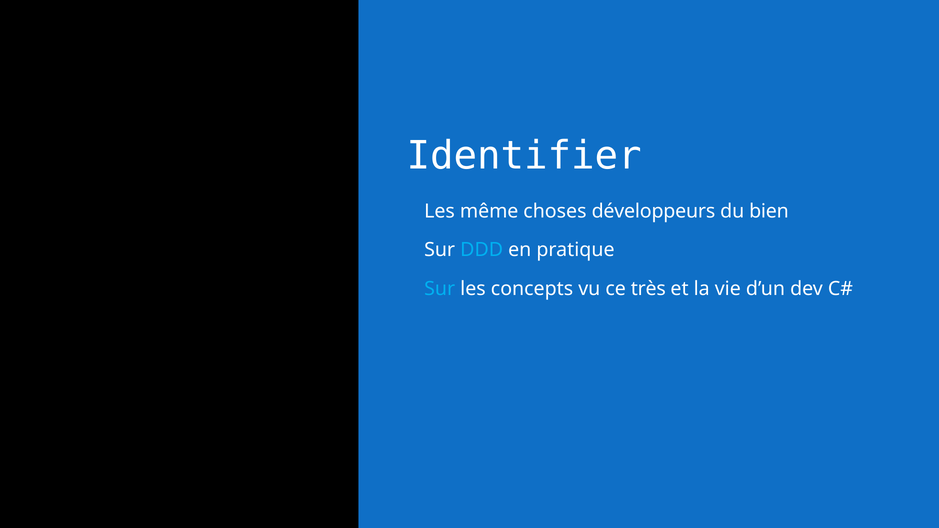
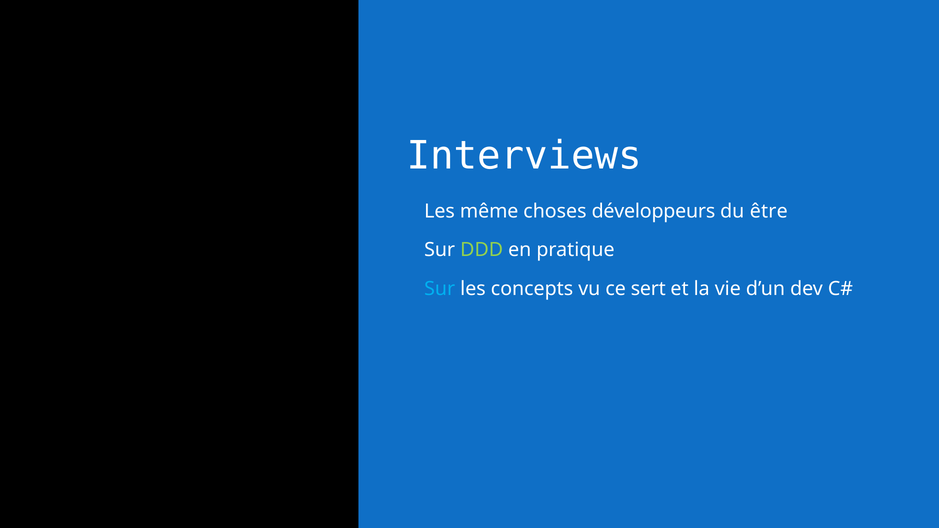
Identifier: Identifier -> Interviews
bien: bien -> être
DDD colour: light blue -> light green
très: très -> sert
